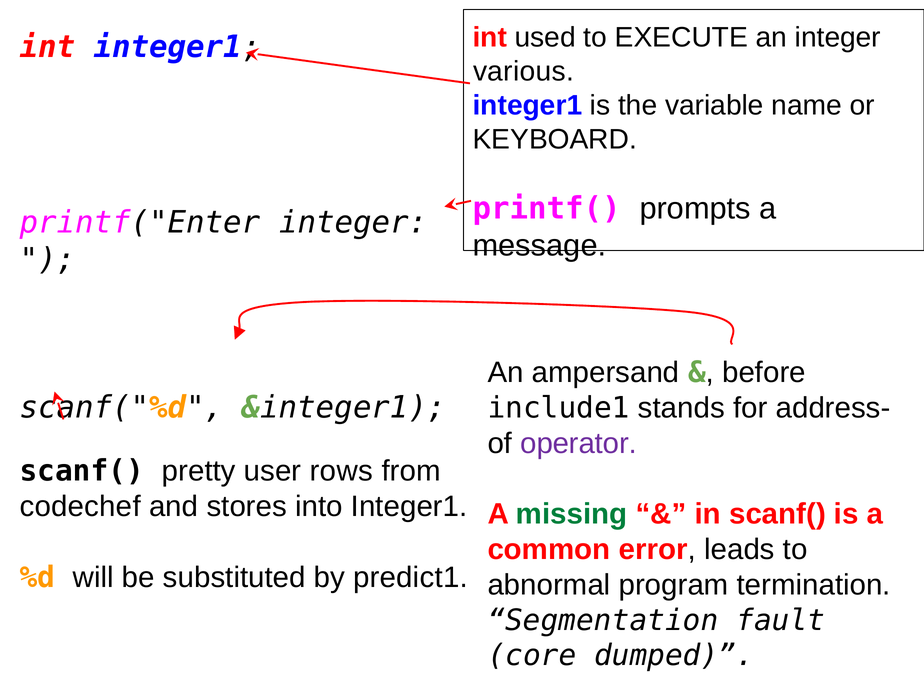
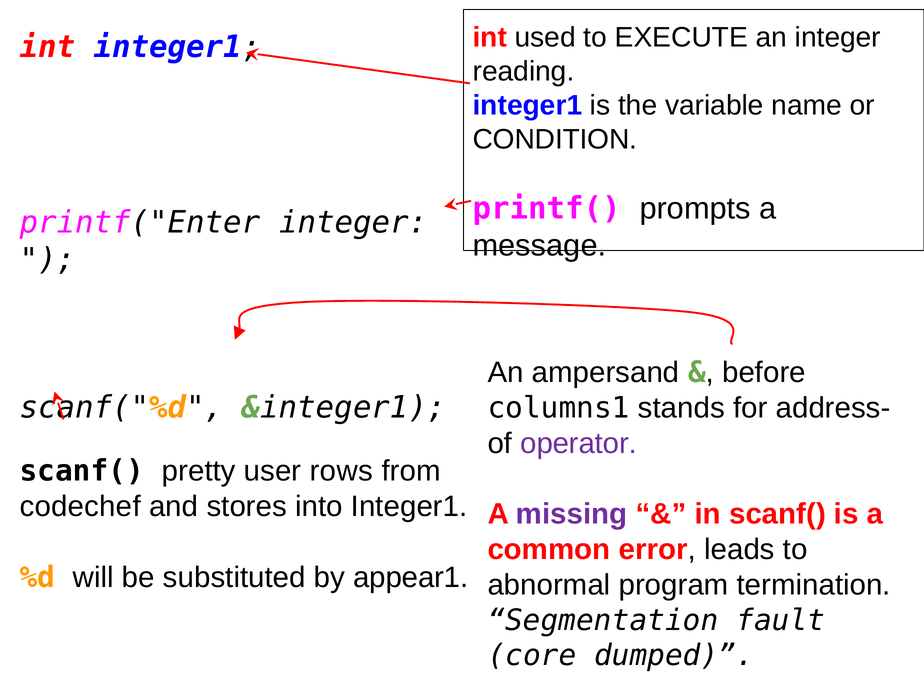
various: various -> reading
KEYBOARD: KEYBOARD -> CONDITION
include1: include1 -> columns1
missing colour: green -> purple
predict1: predict1 -> appear1
